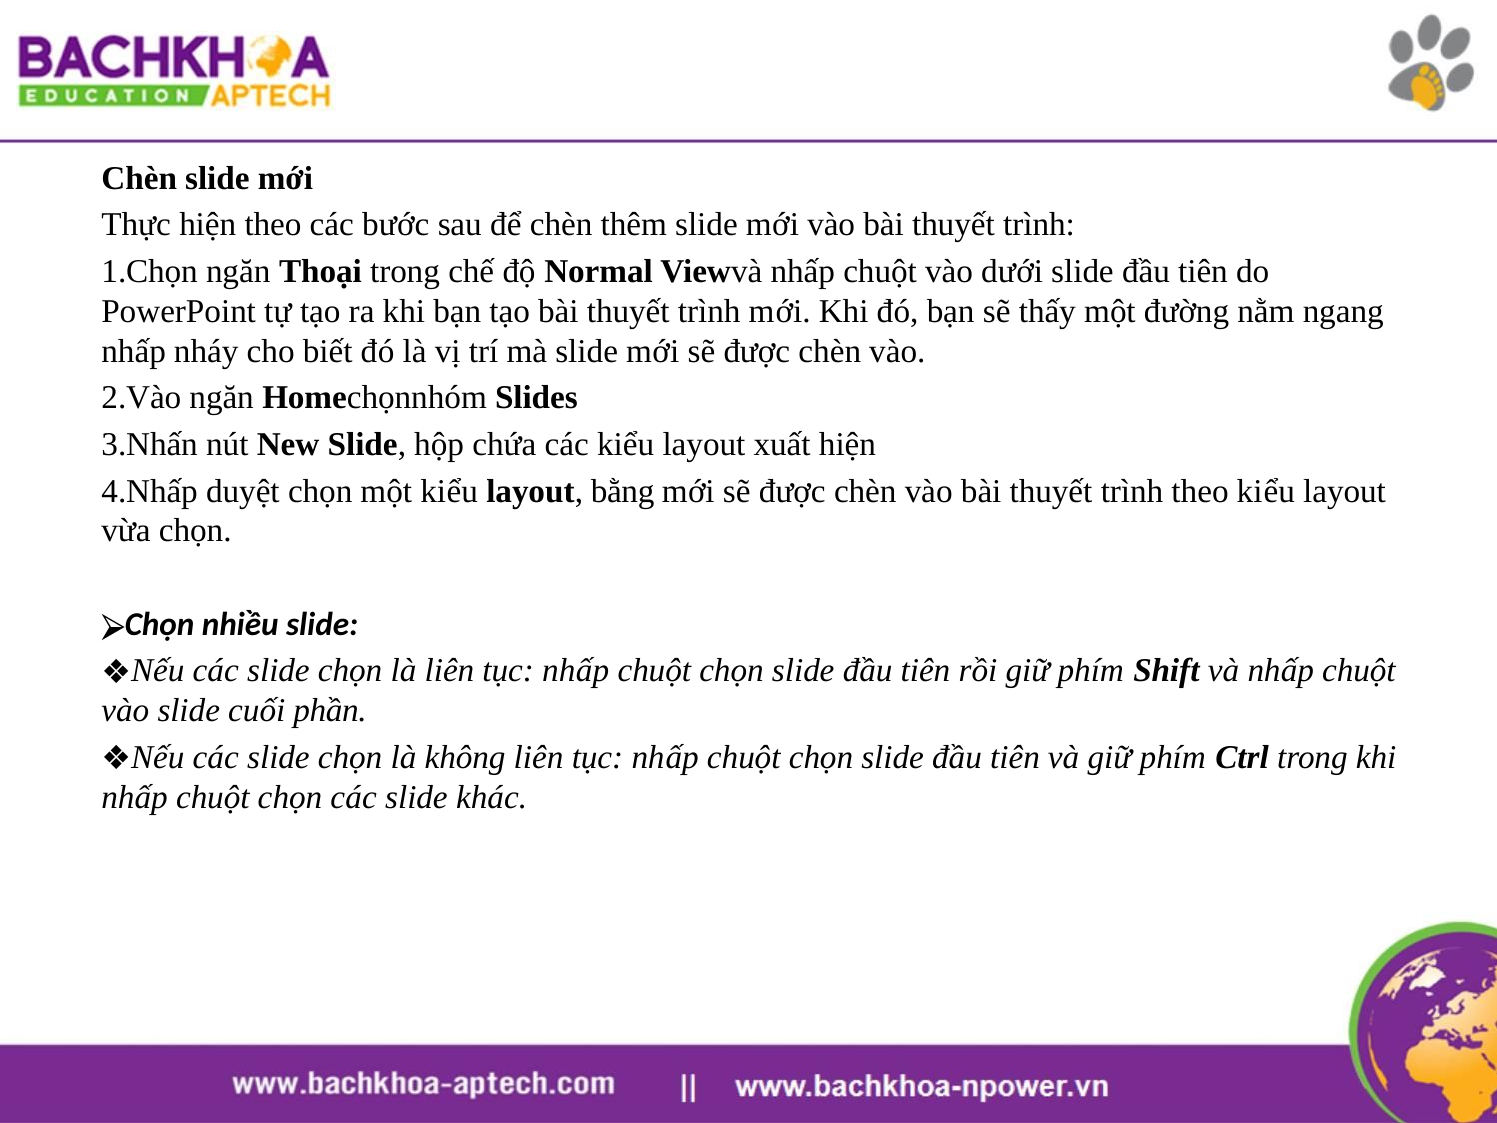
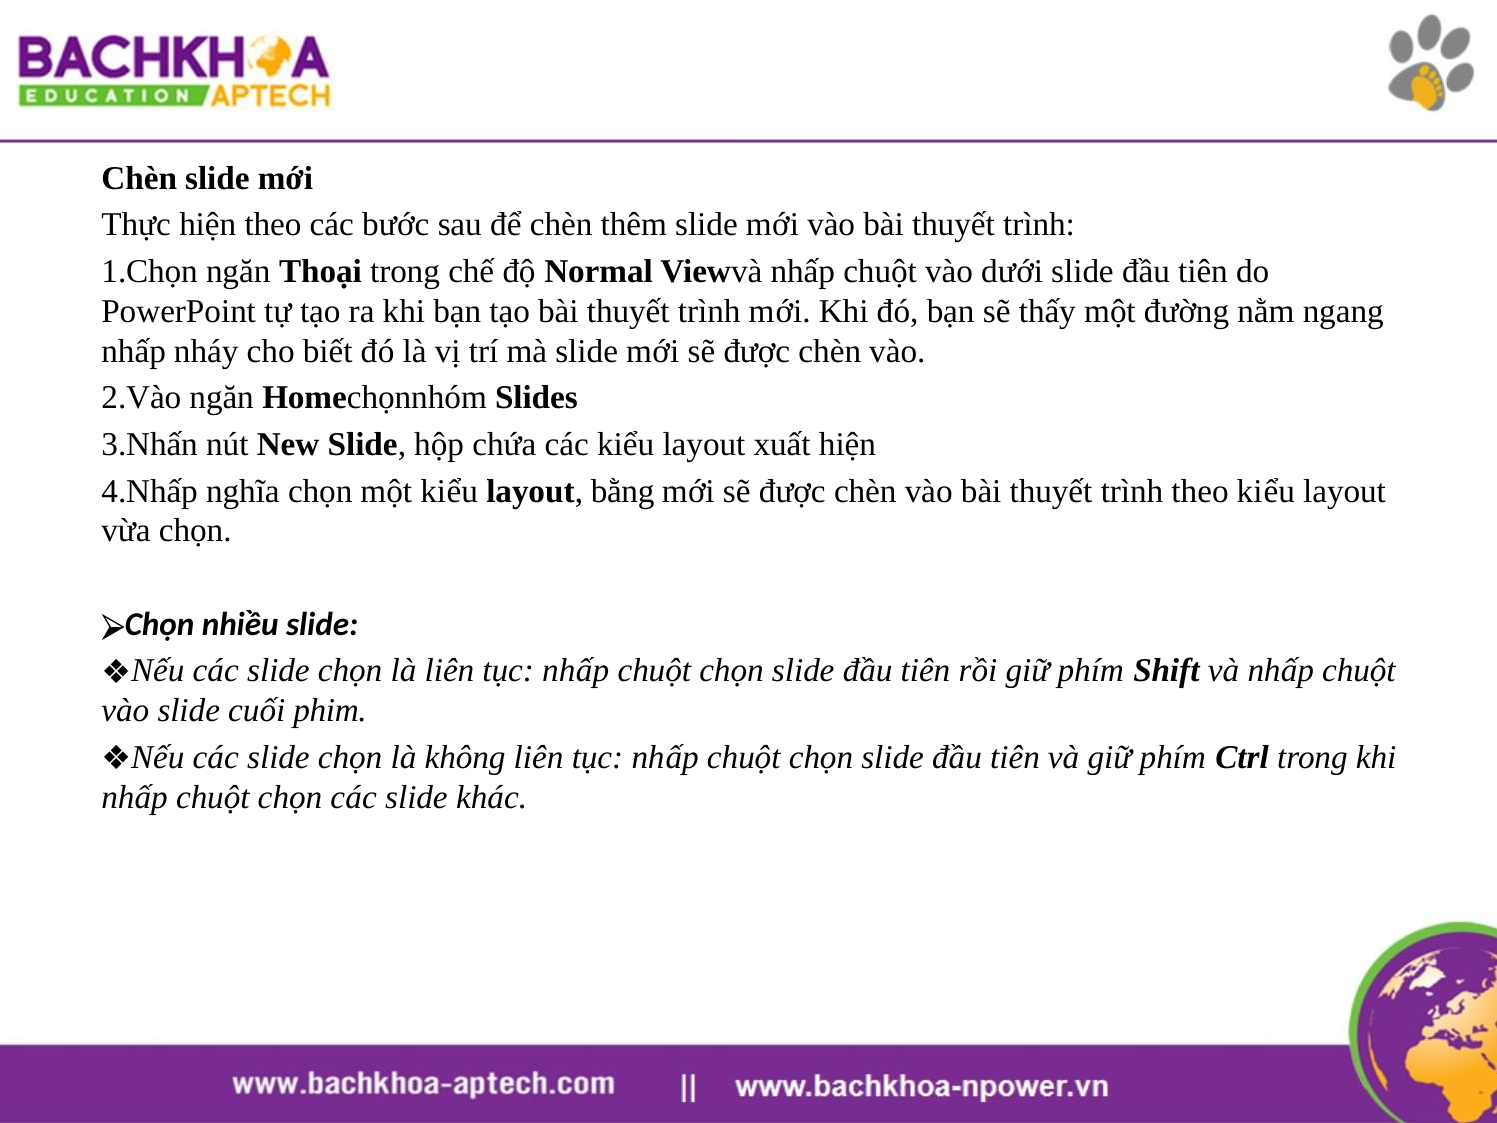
duyệt: duyệt -> nghĩa
phần: phần -> phim
